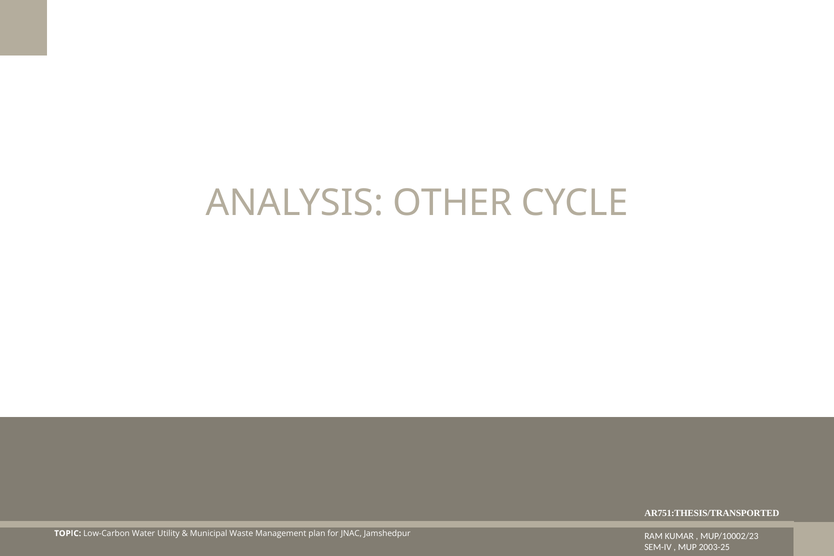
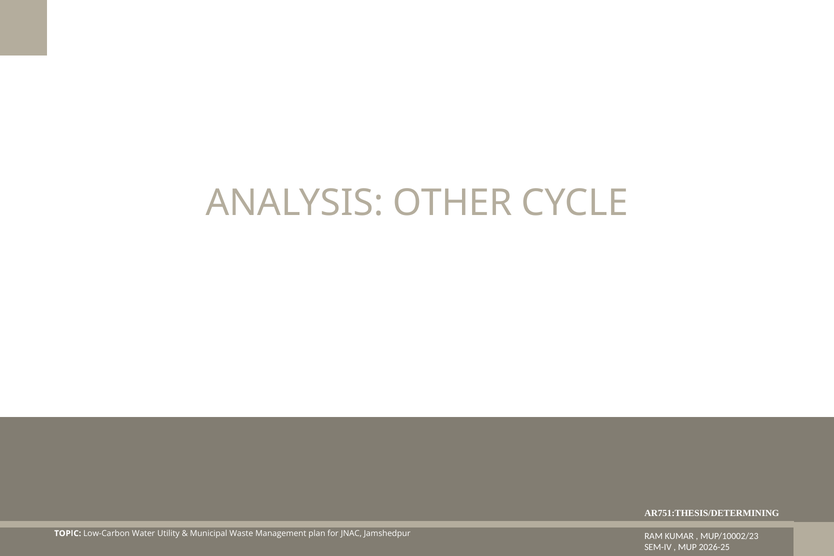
AR751:THESIS/TRANSPORTED: AR751:THESIS/TRANSPORTED -> AR751:THESIS/DETERMINING
2003-25: 2003-25 -> 2026-25
